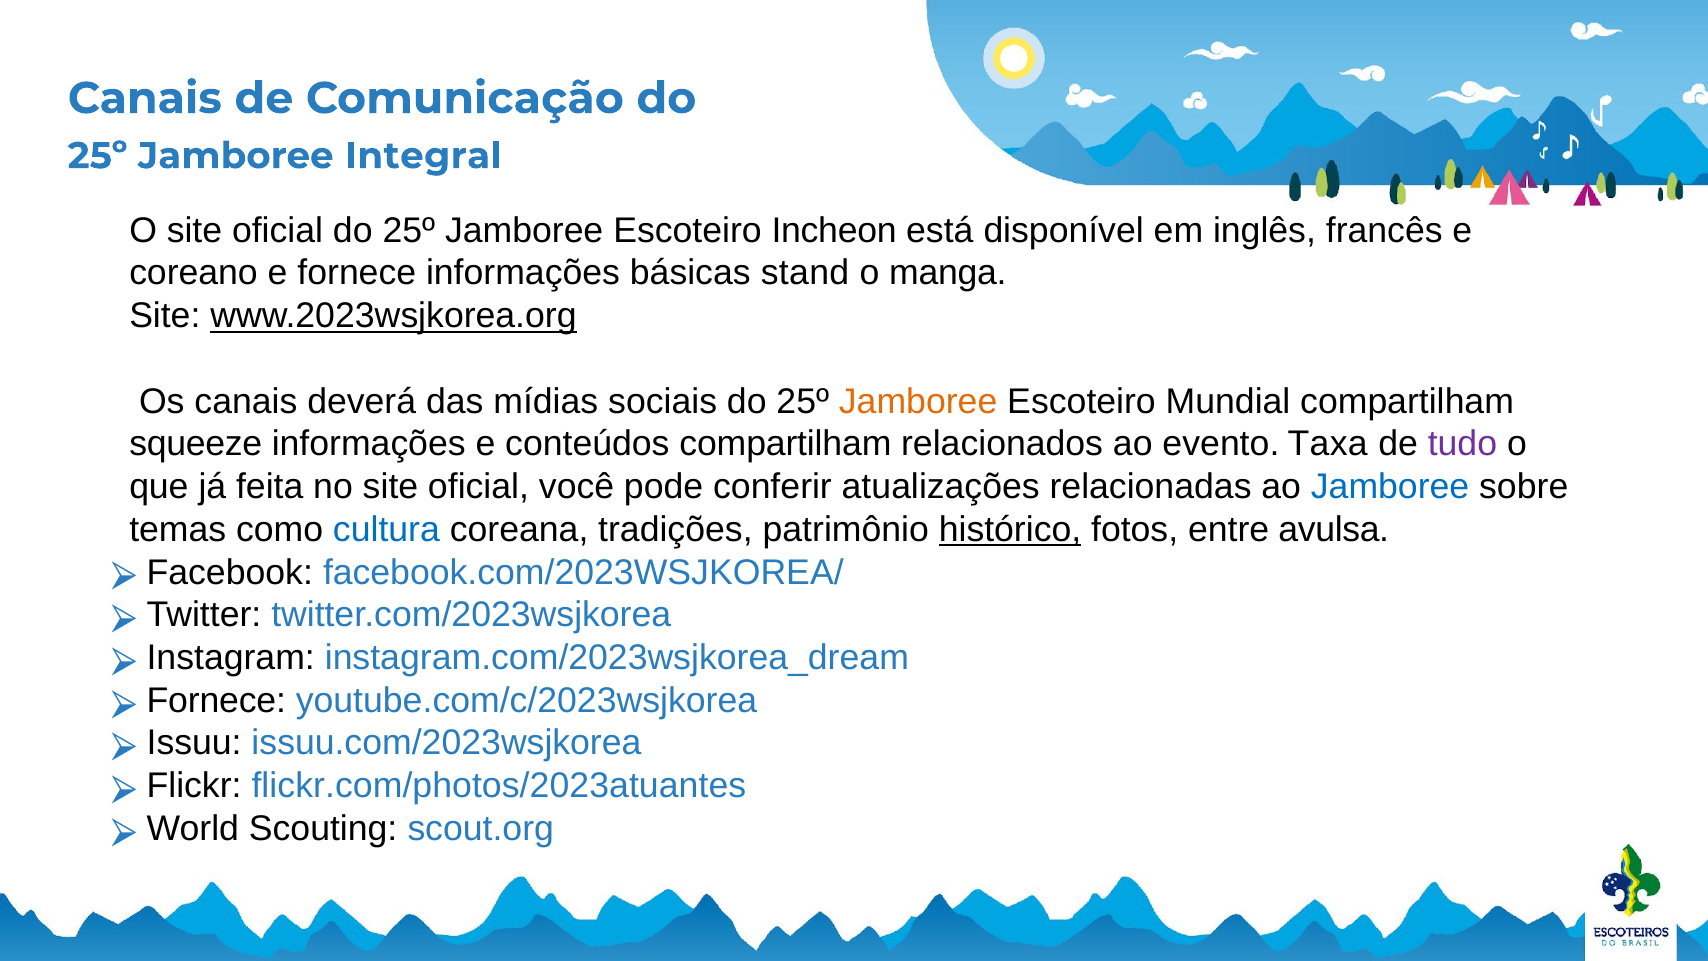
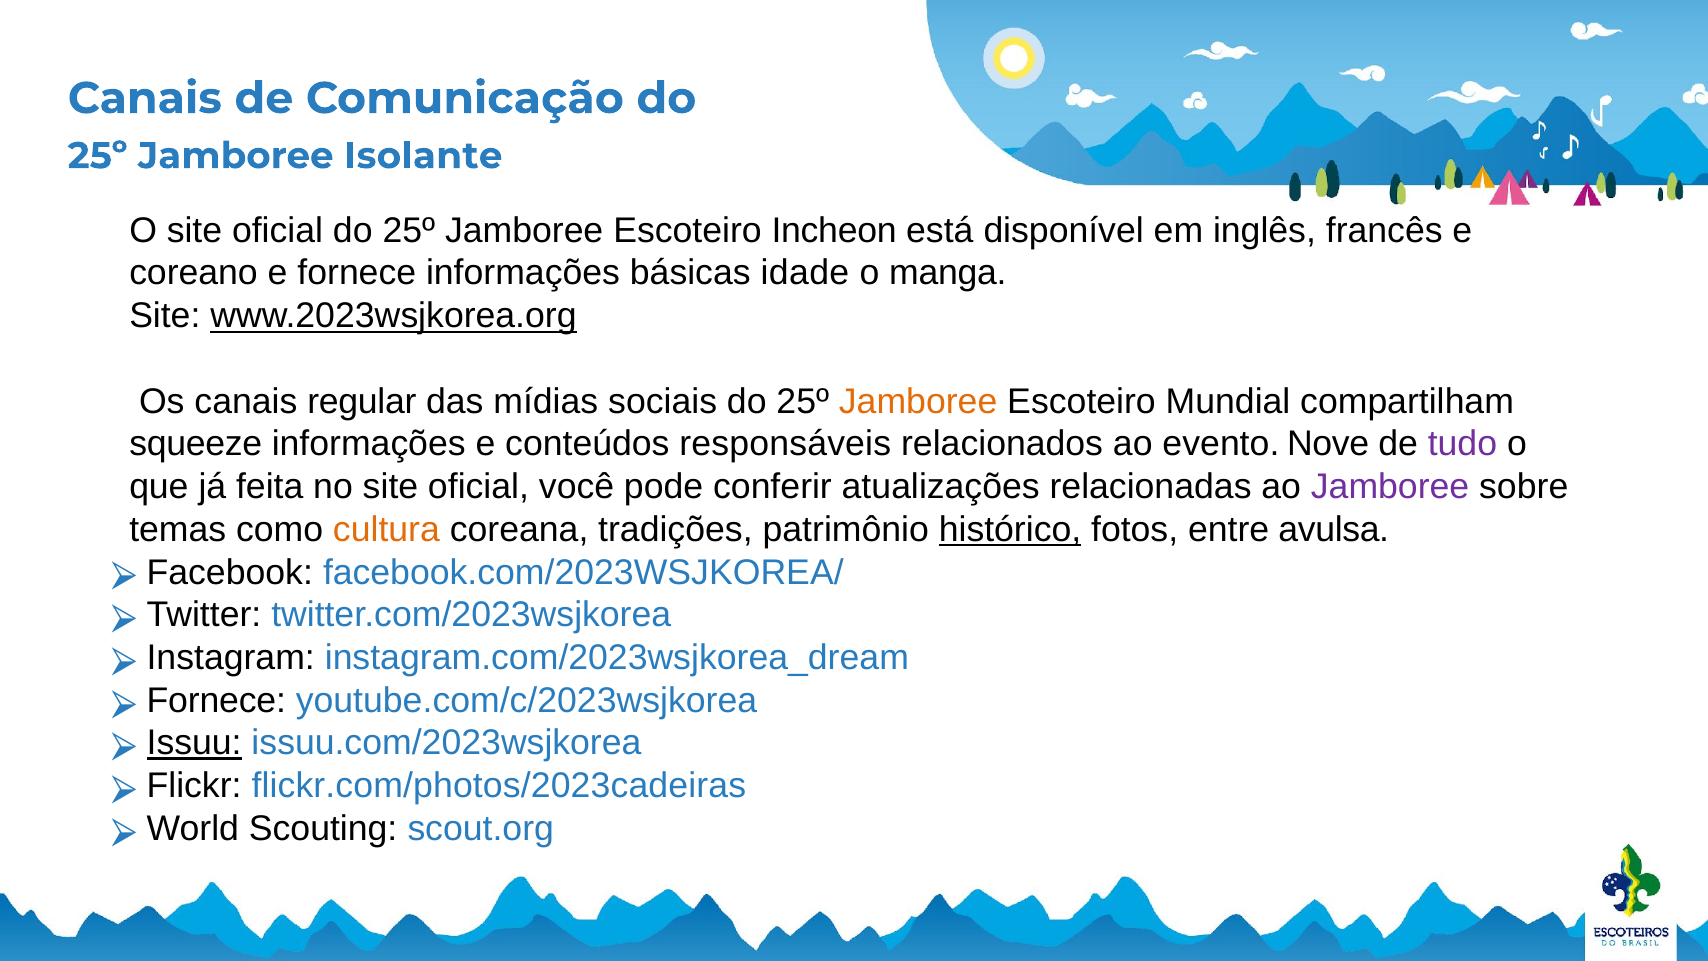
Integral: Integral -> Isolante
stand: stand -> idade
deverá: deverá -> regular
conteúdos compartilham: compartilham -> responsáveis
Taxa: Taxa -> Nove
Jamboree at (1390, 487) colour: blue -> purple
cultura colour: blue -> orange
Issuu underline: none -> present
flickr.com/photos/2023atuantes: flickr.com/photos/2023atuantes -> flickr.com/photos/2023cadeiras
